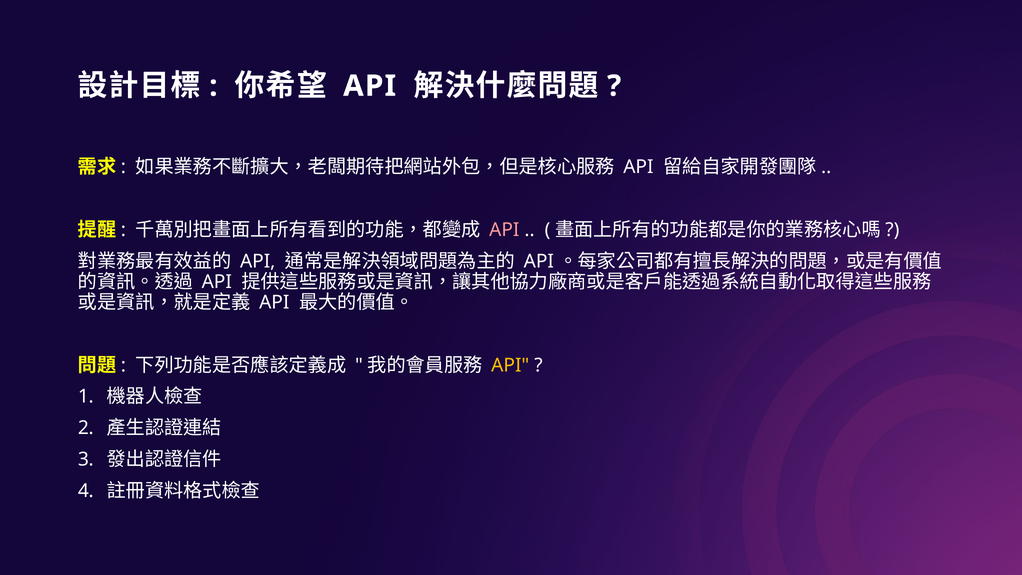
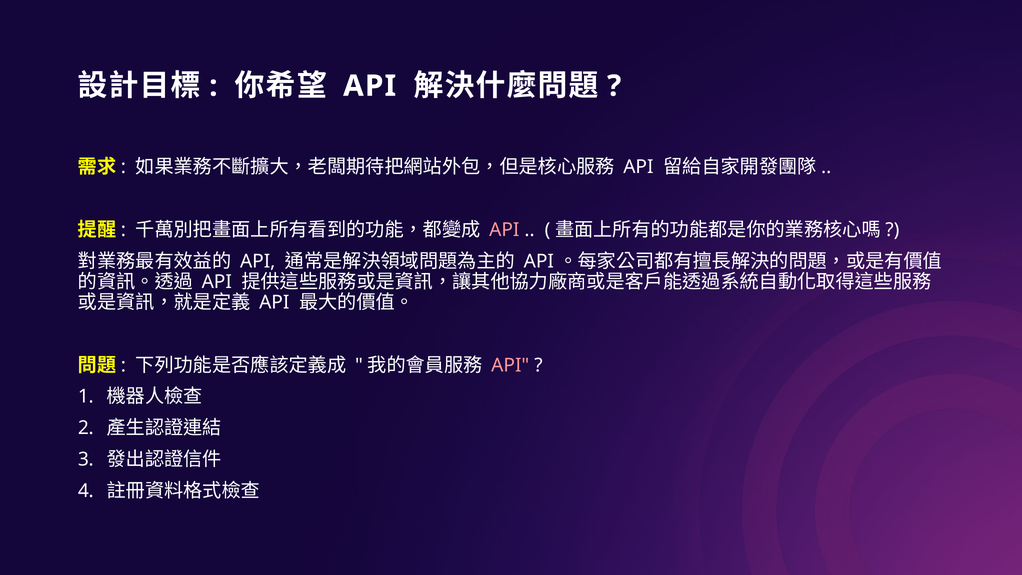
API at (510, 365) colour: yellow -> pink
